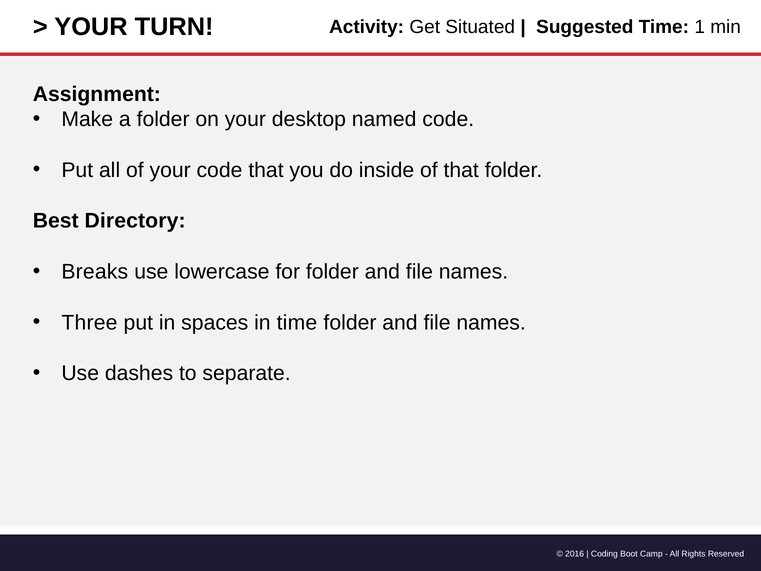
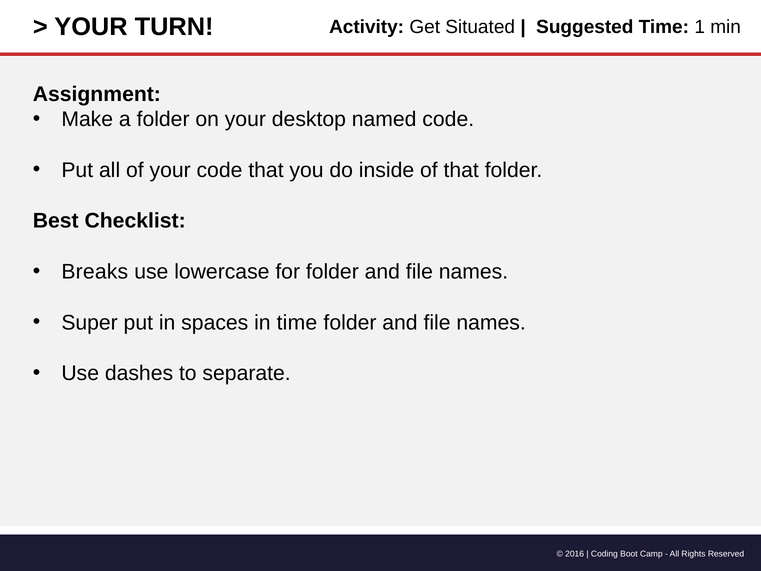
Directory: Directory -> Checklist
Three: Three -> Super
